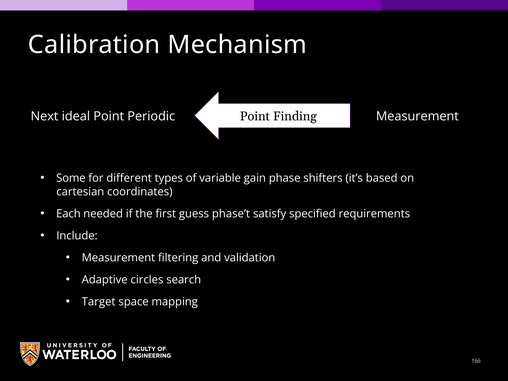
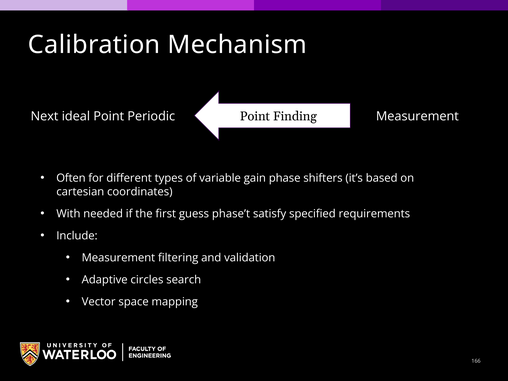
Some: Some -> Often
Each: Each -> With
Target: Target -> Vector
